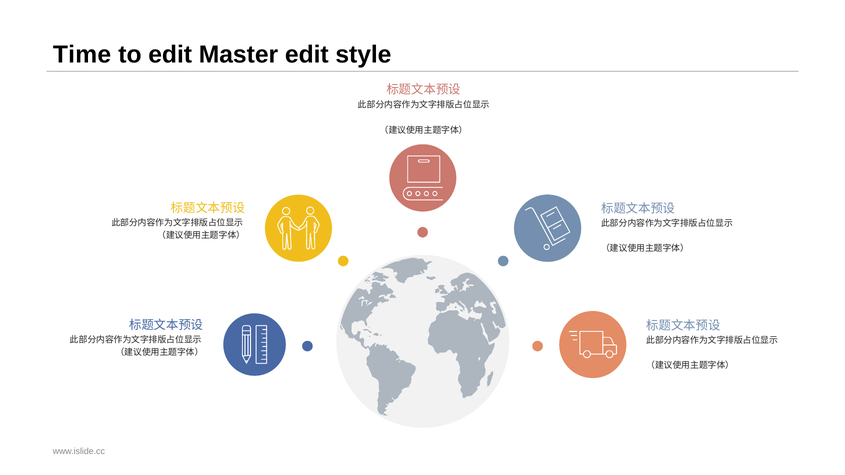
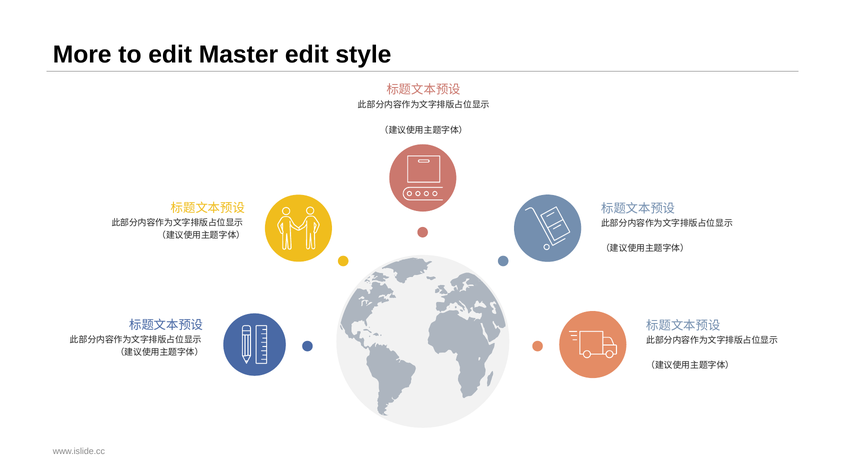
Time: Time -> More
